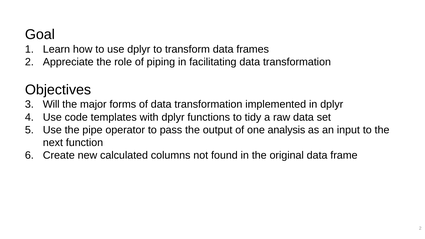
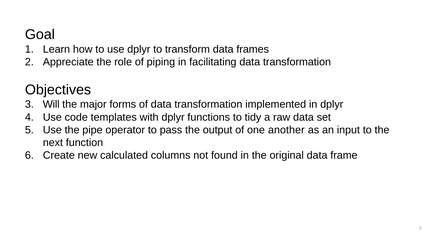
analysis: analysis -> another
